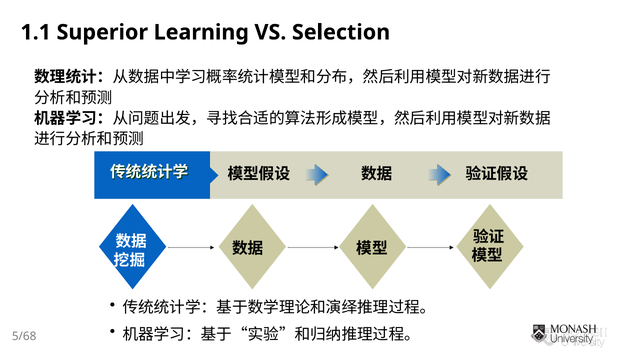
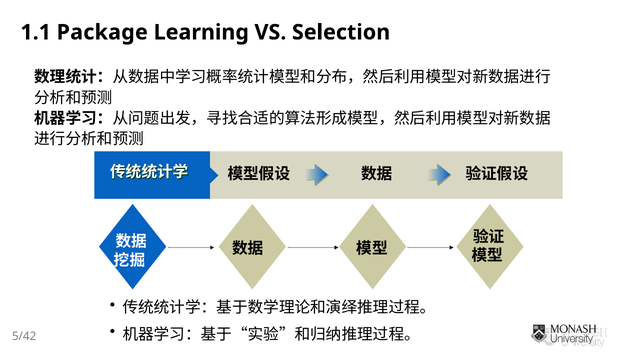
Superior: Superior -> Package
5/68: 5/68 -> 5/42
